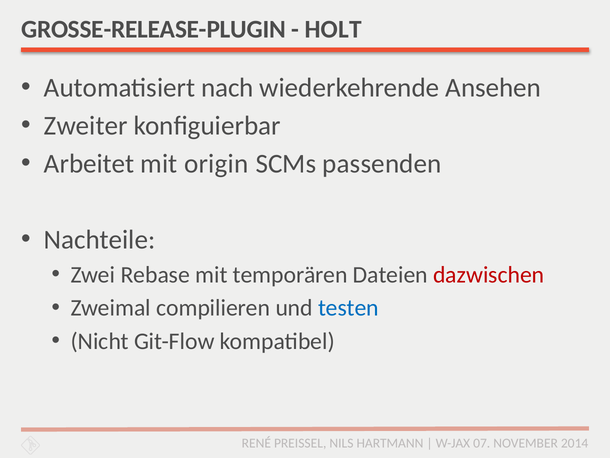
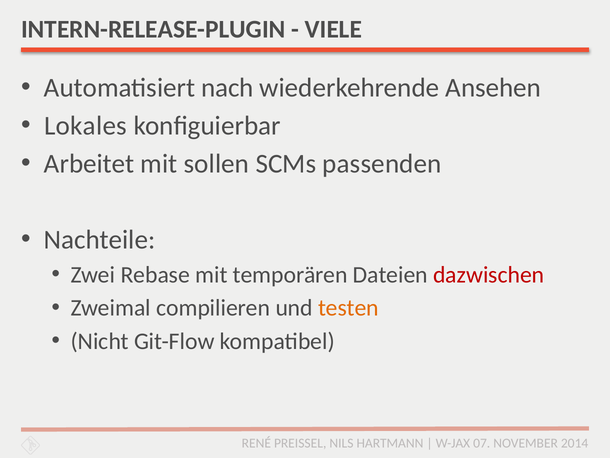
GROSSE-RELEASE-PLUGIN: GROSSE-RELEASE-PLUGIN -> INTERN-RELEASE-PLUGIN
HOLT: HOLT -> VIELE
Zweiter: Zweiter -> Lokales
origin: origin -> sollen
testen colour: blue -> orange
